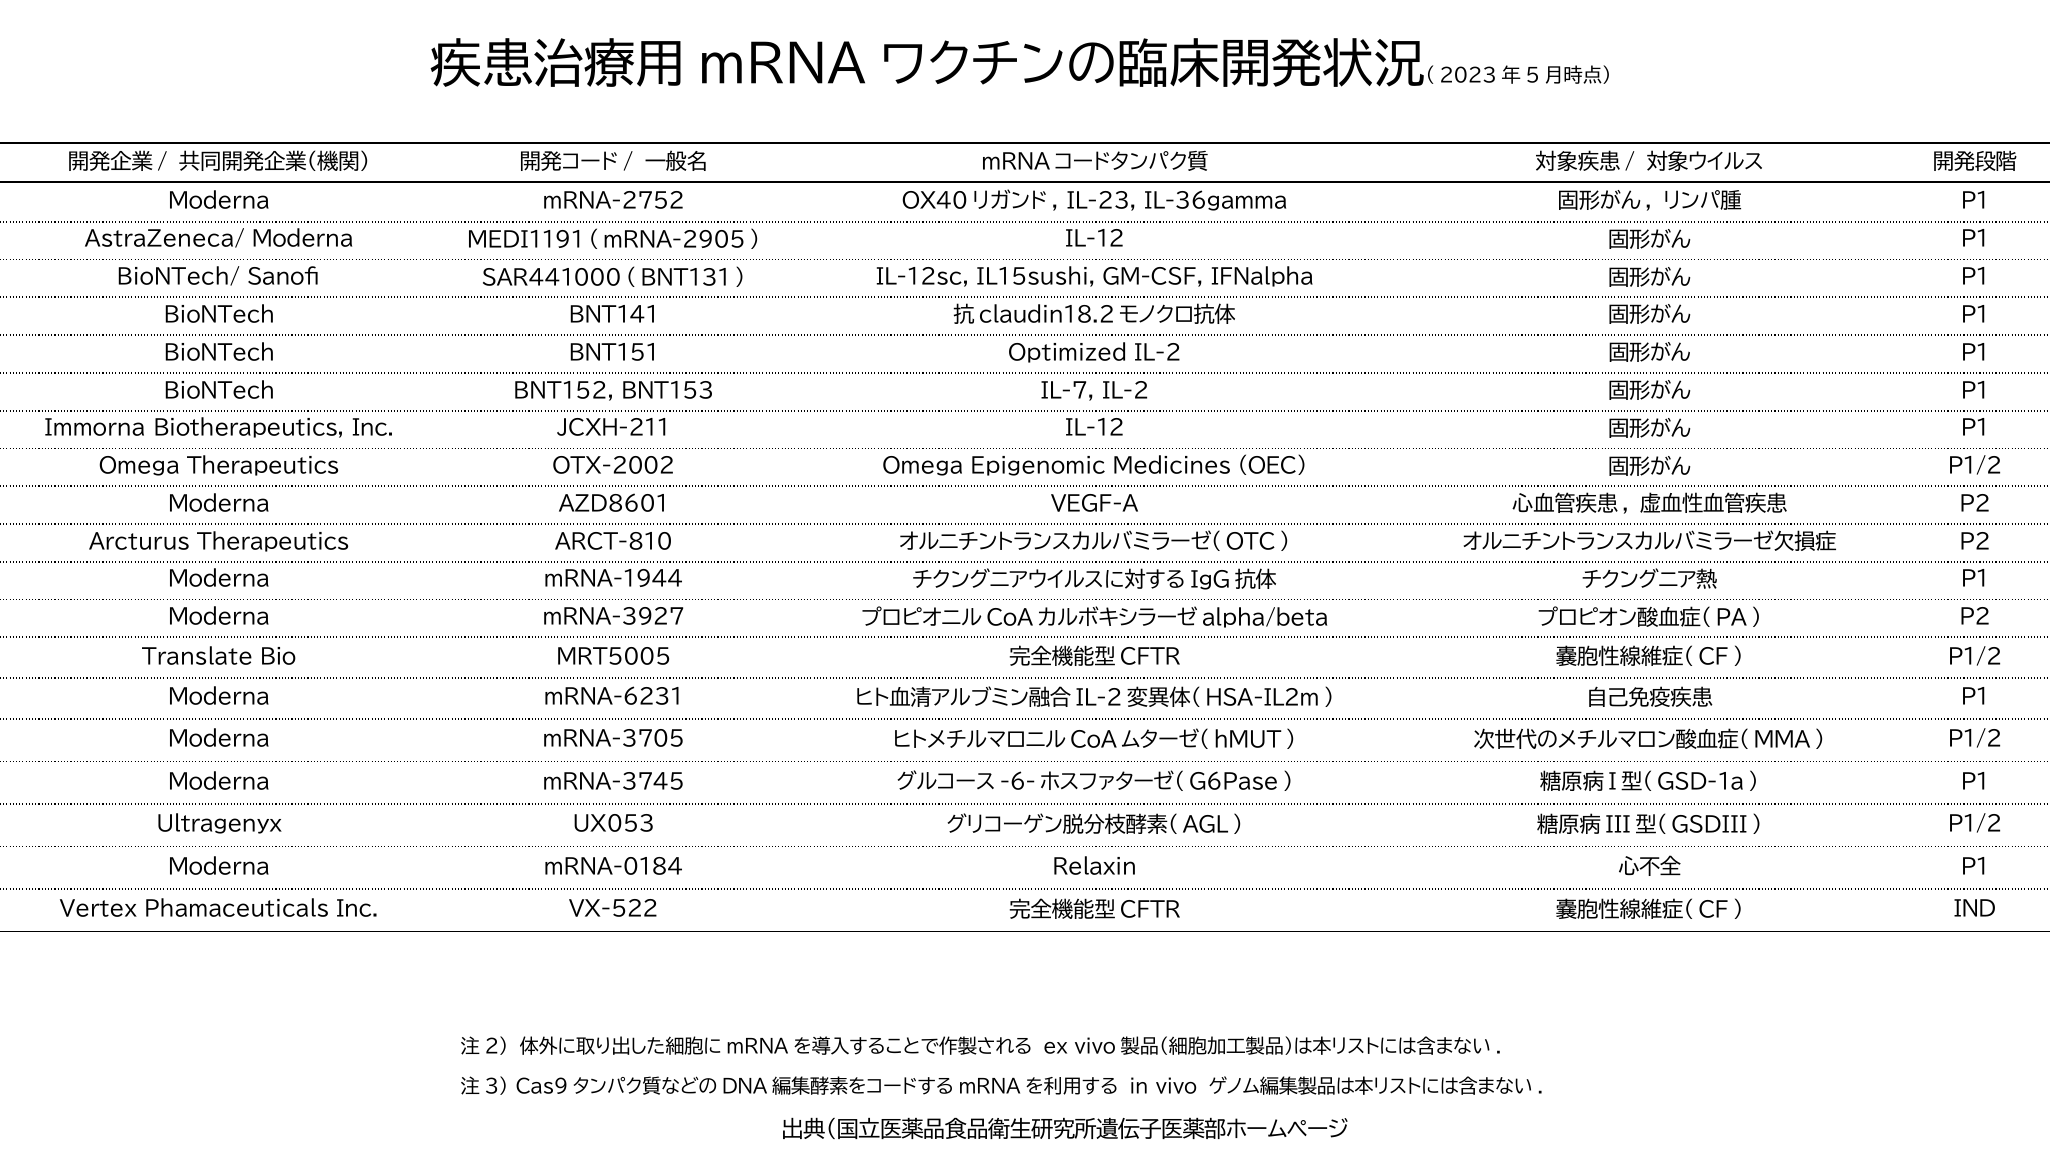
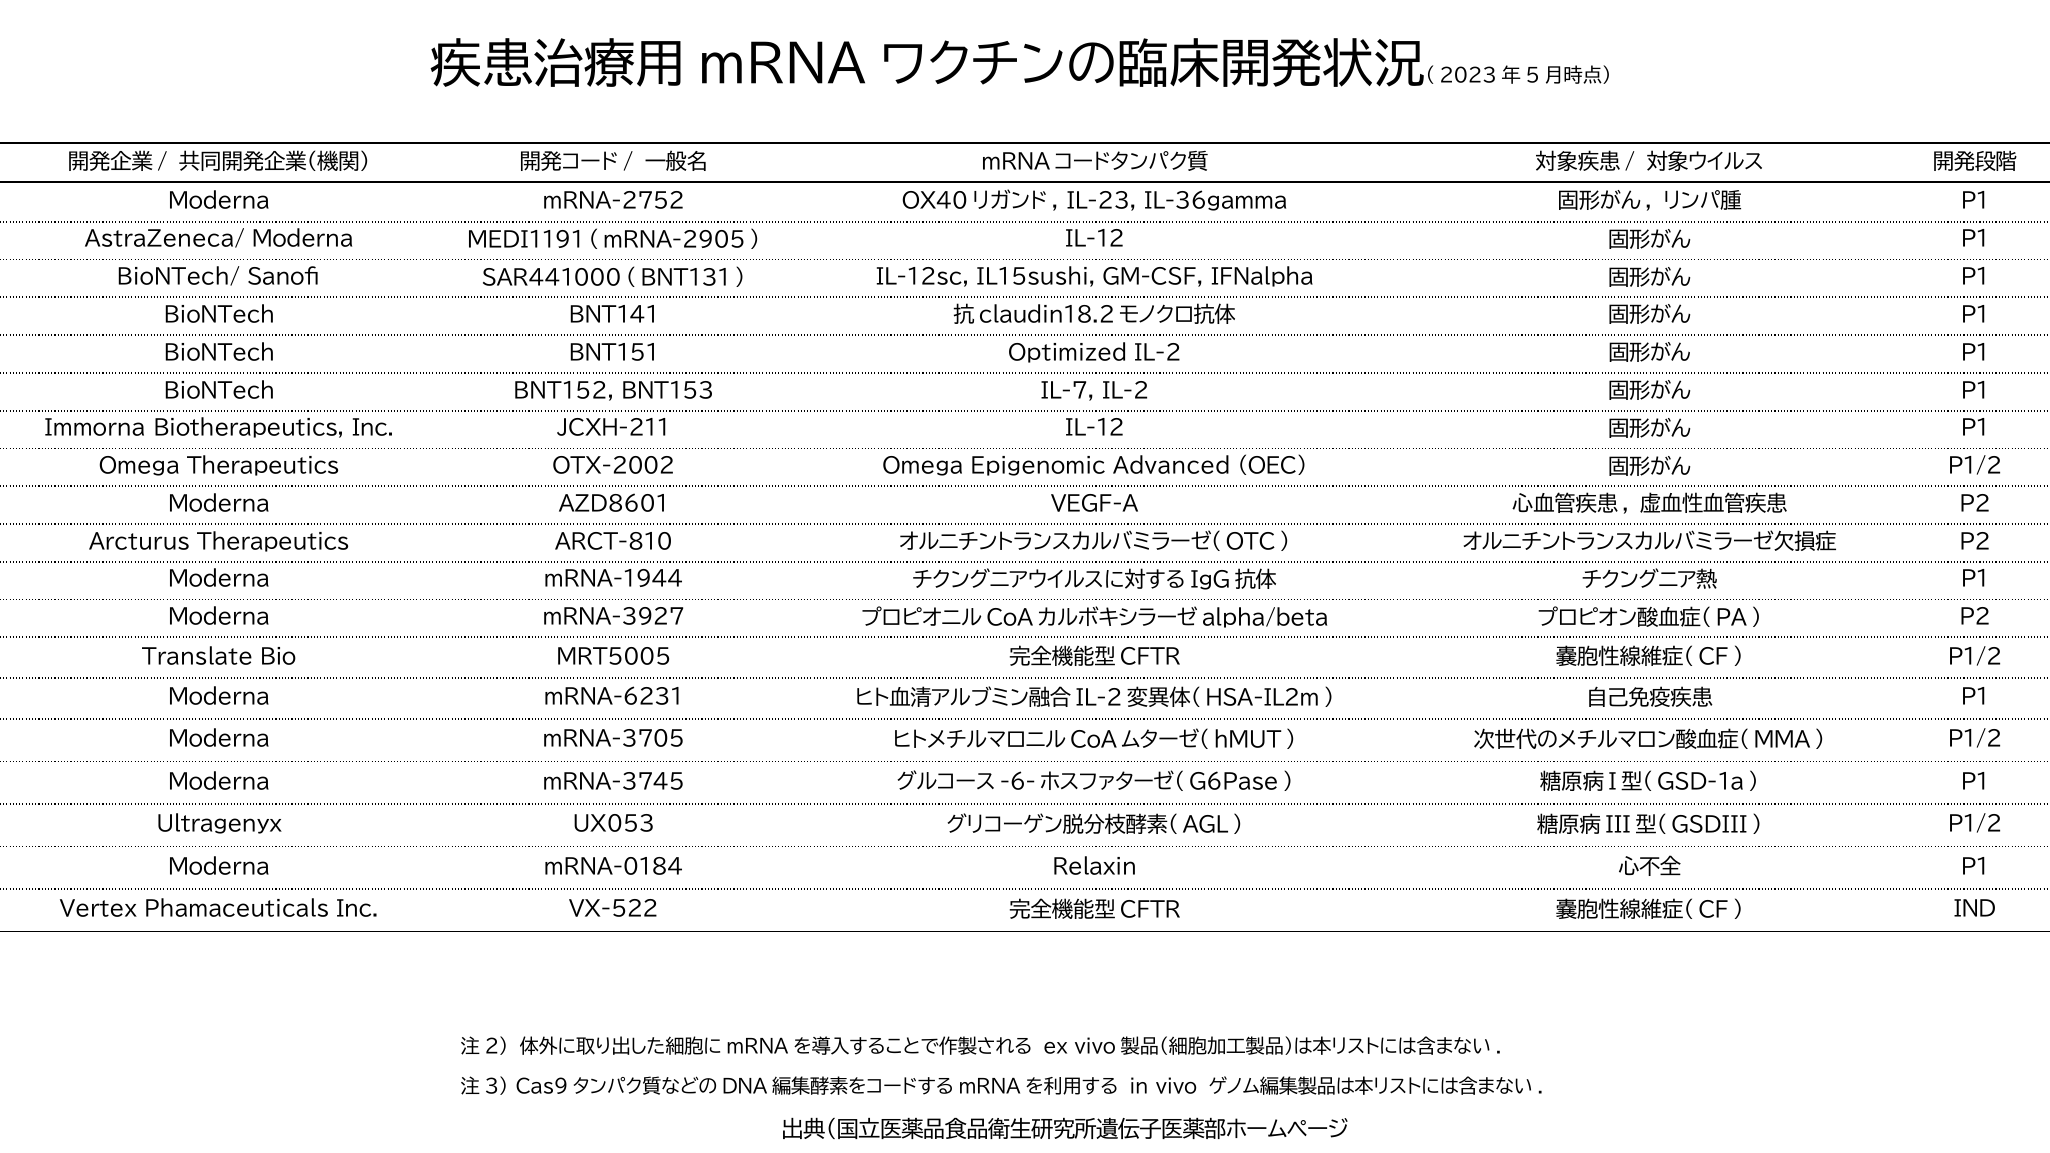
Medicines: Medicines -> Advanced
